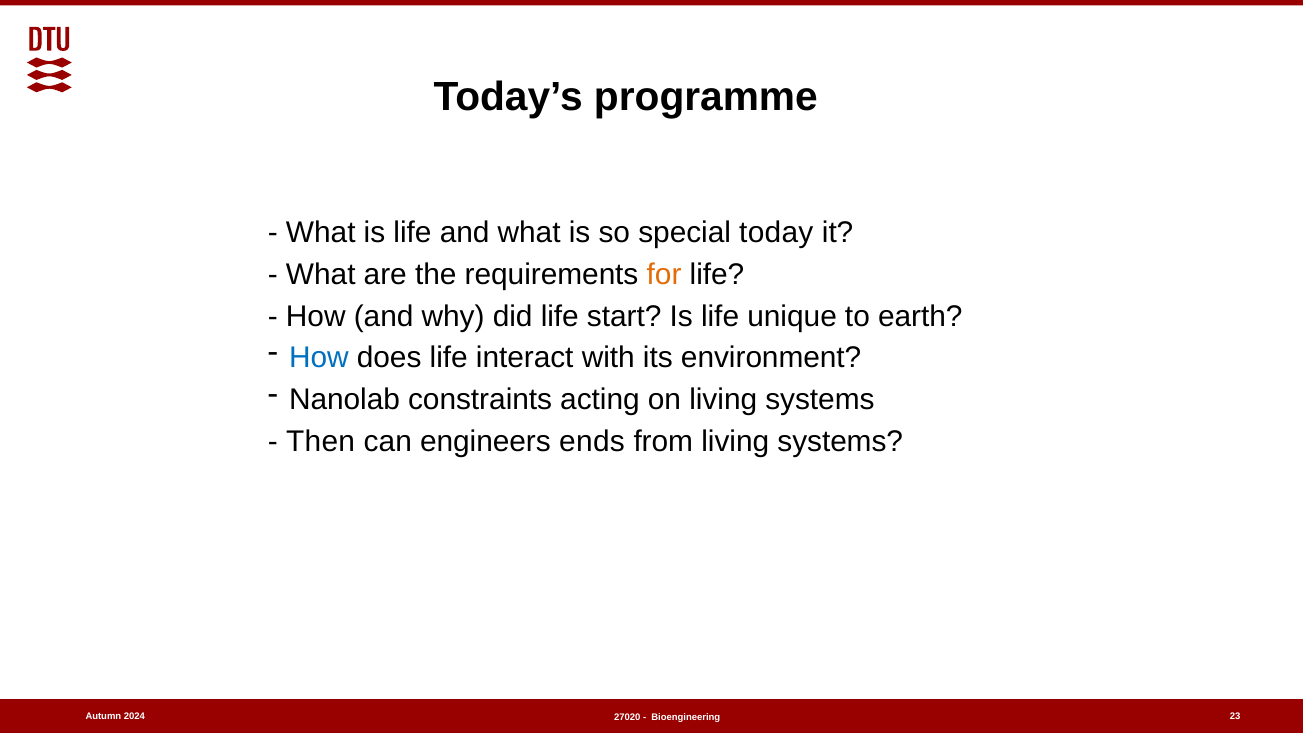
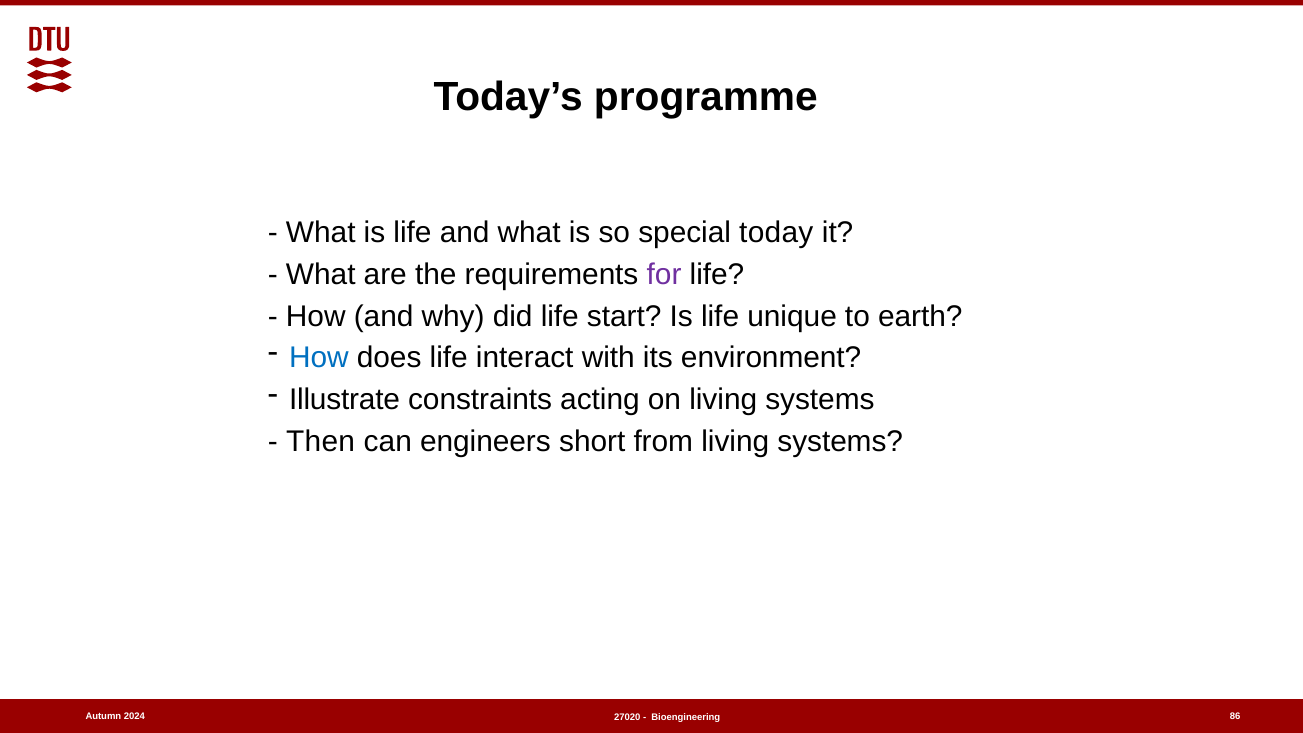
for colour: orange -> purple
Nanolab: Nanolab -> Illustrate
ends: ends -> short
23: 23 -> 86
